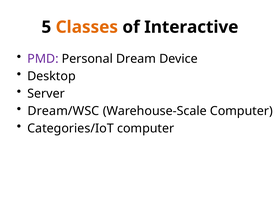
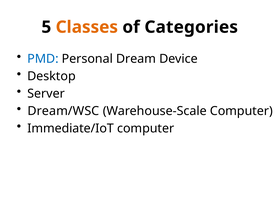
Interactive: Interactive -> Categories
PMD colour: purple -> blue
Categories/IoT: Categories/IoT -> Immediate/IoT
